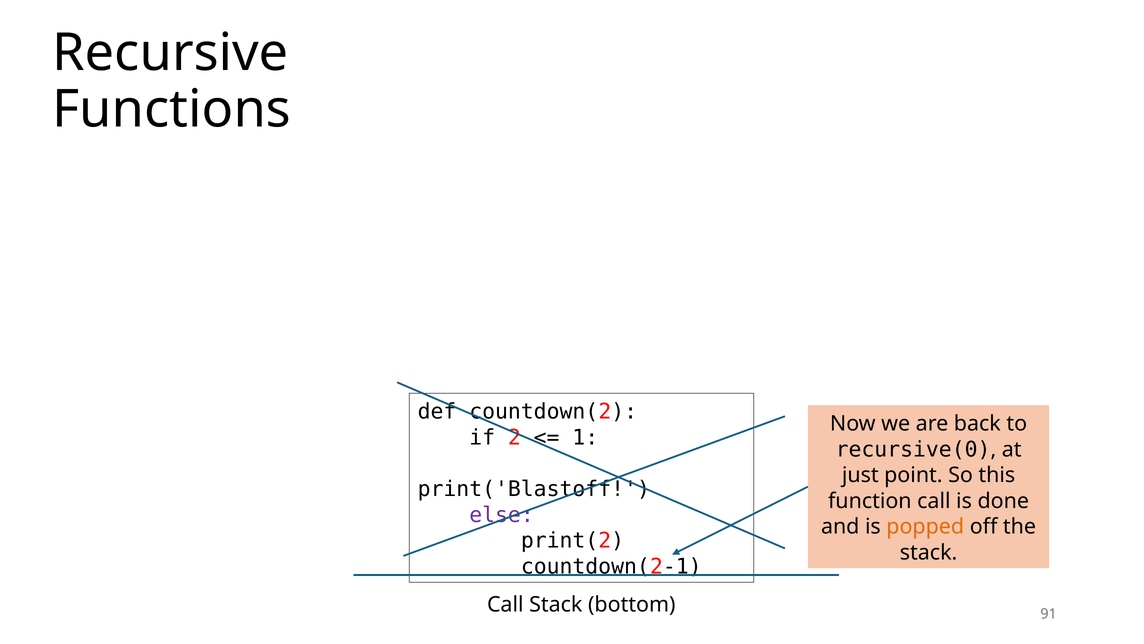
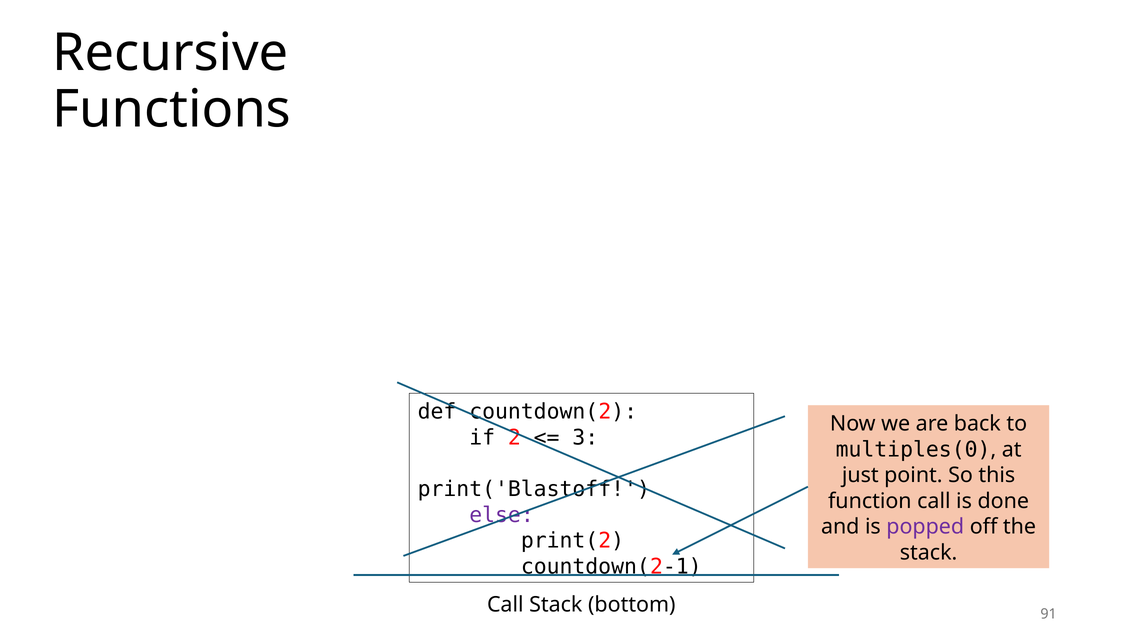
1: 1 -> 3
recursive(0: recursive(0 -> multiples(0
popped colour: orange -> purple
